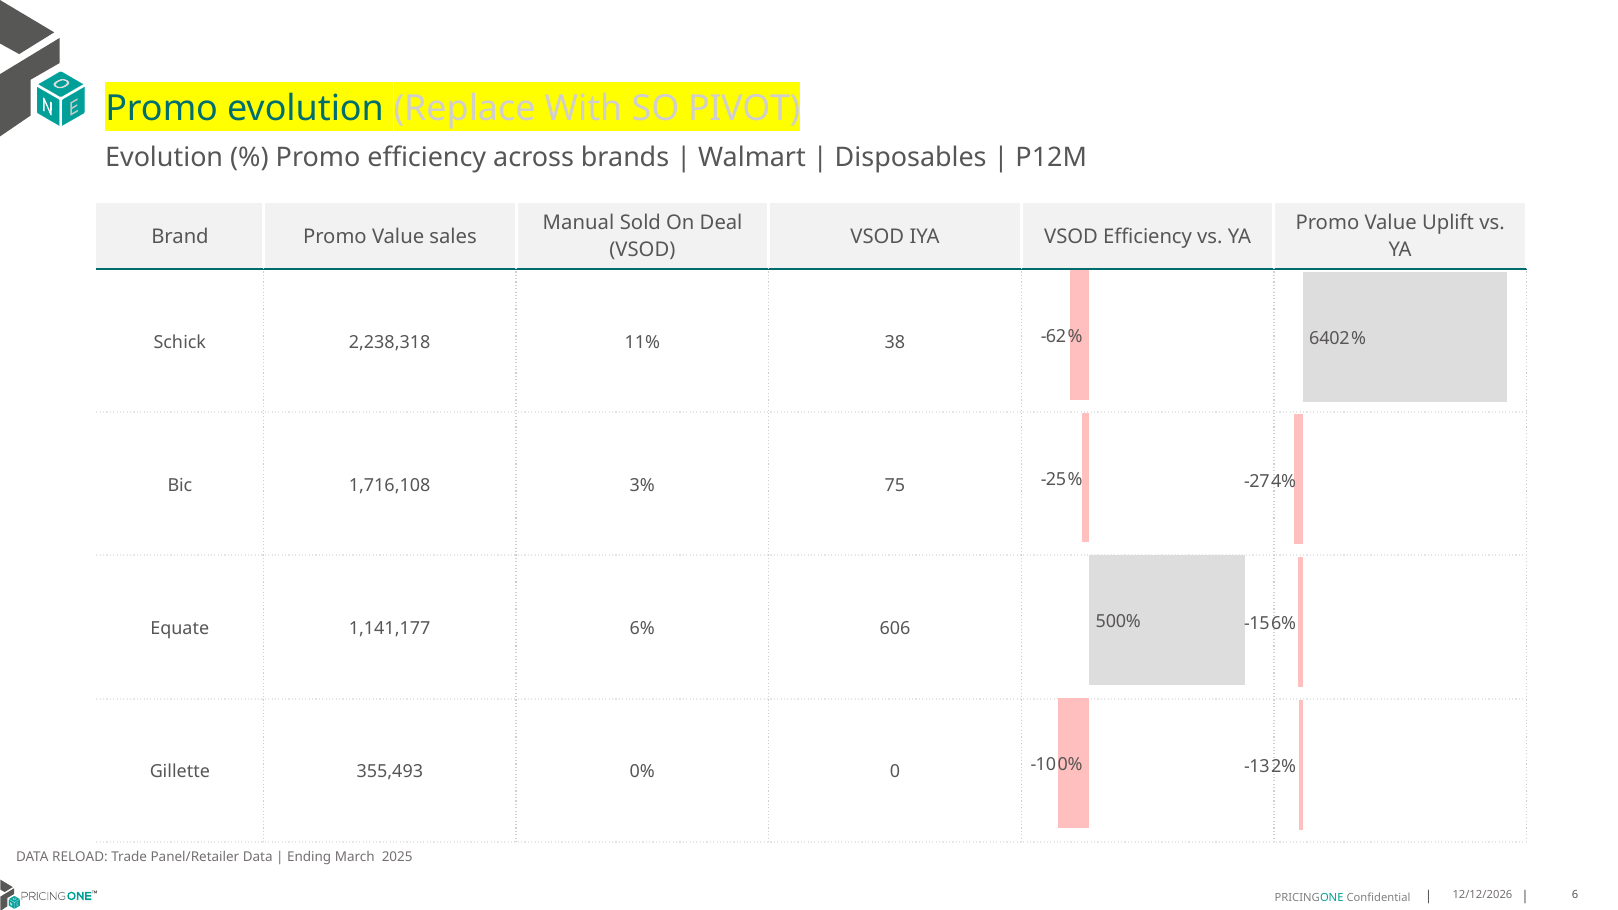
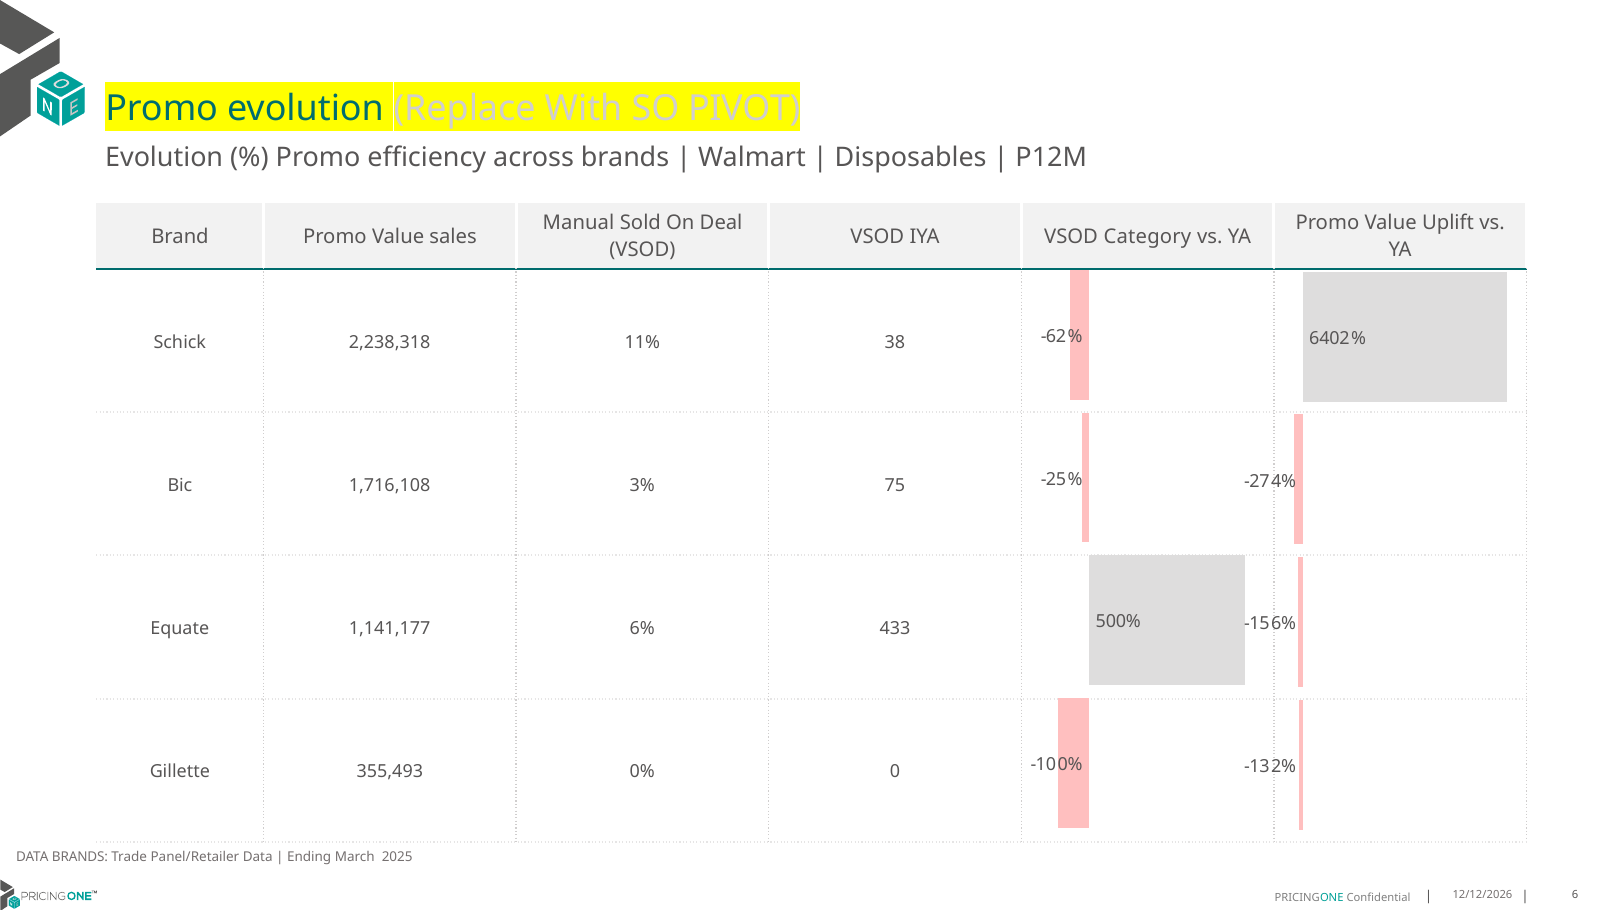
VSOD Efficiency: Efficiency -> Category
606: 606 -> 433
DATA RELOAD: RELOAD -> BRANDS
